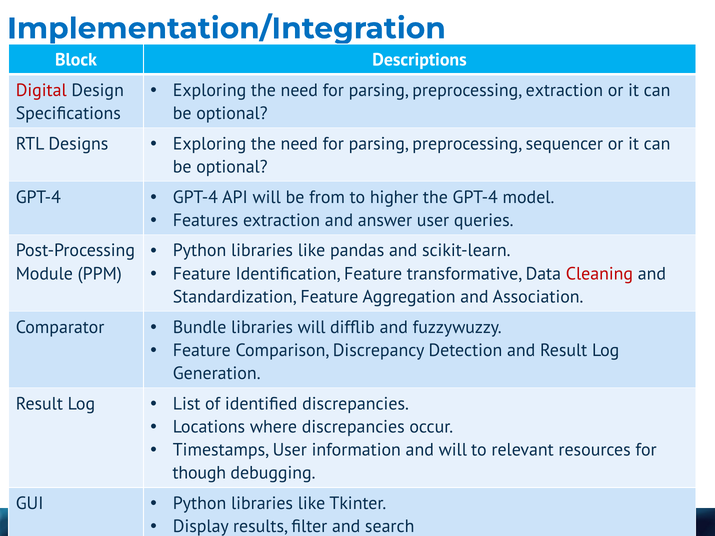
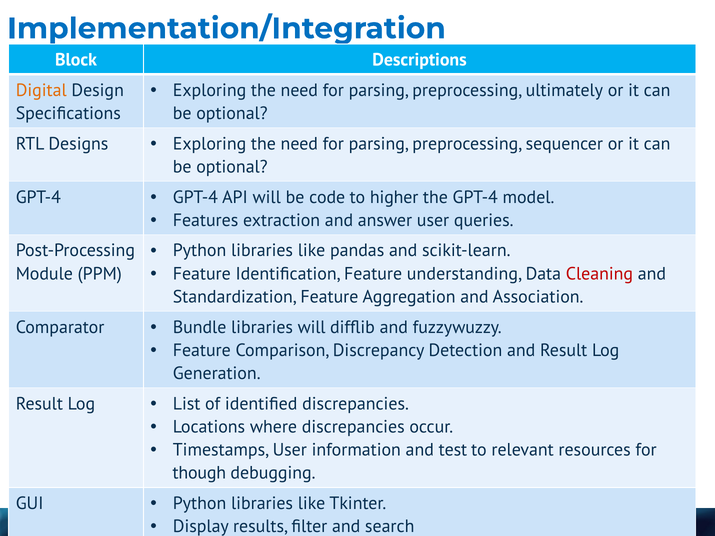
preprocessing extraction: extraction -> ultimately
Digital colour: red -> orange
from: from -> code
transformative: transformative -> understanding
and will: will -> test
